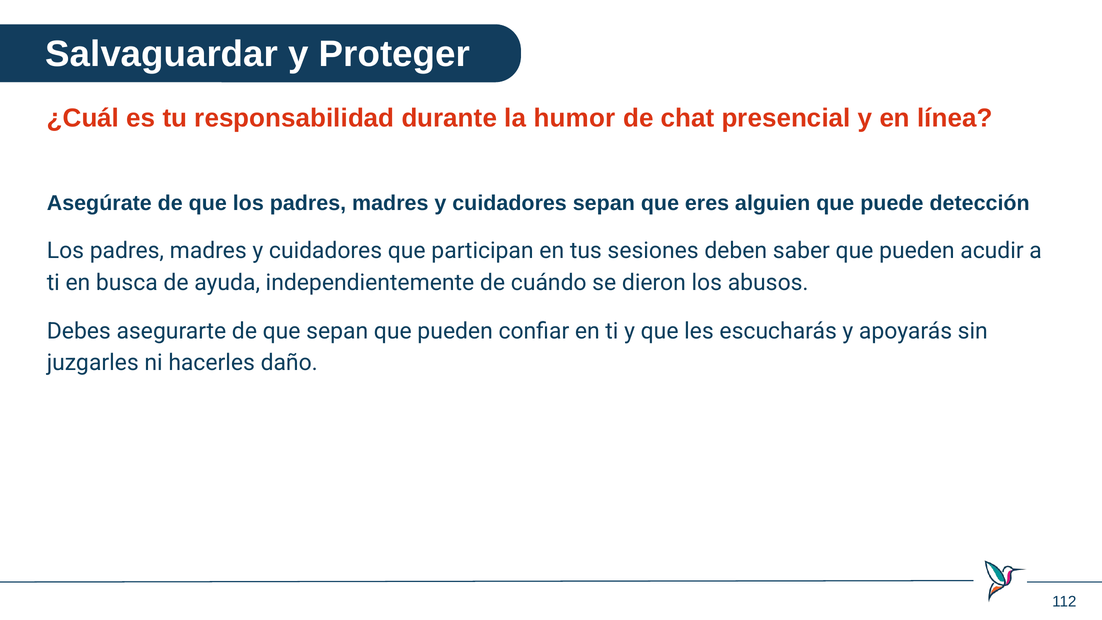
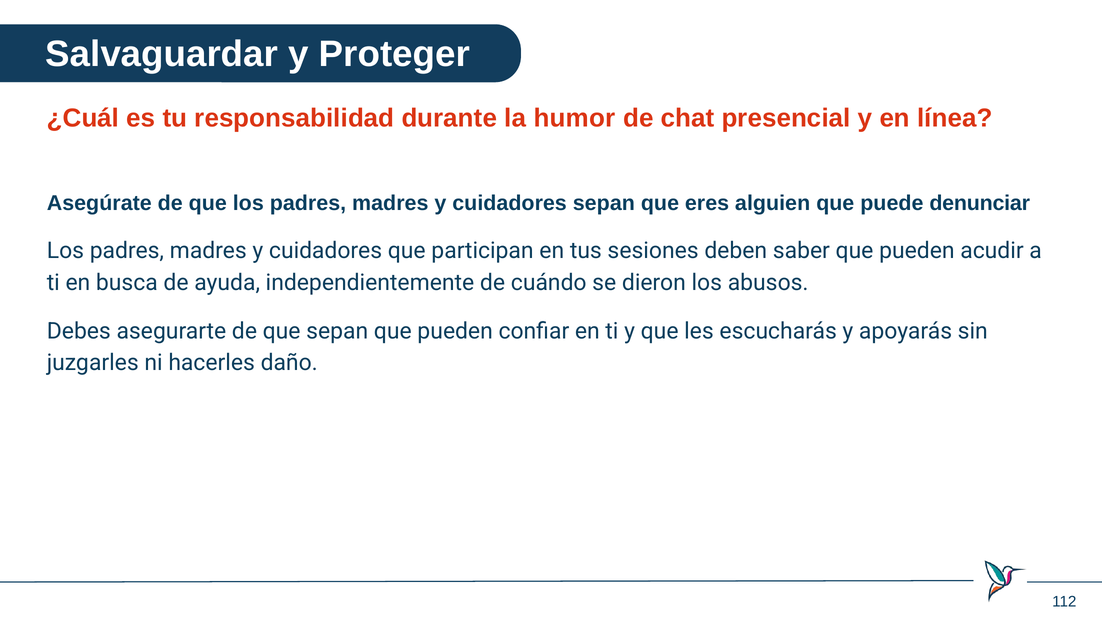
detección: detección -> denunciar
